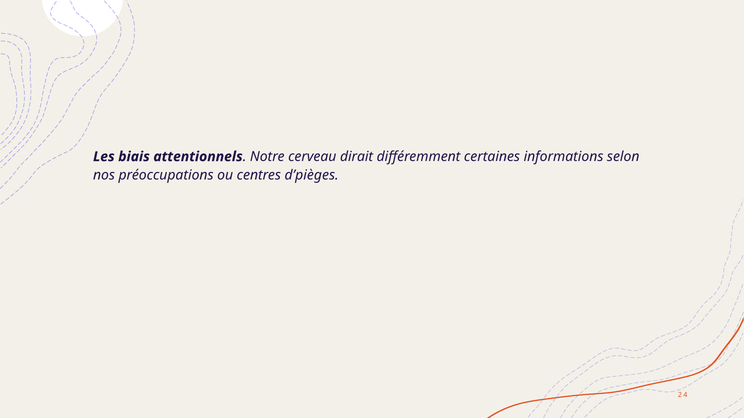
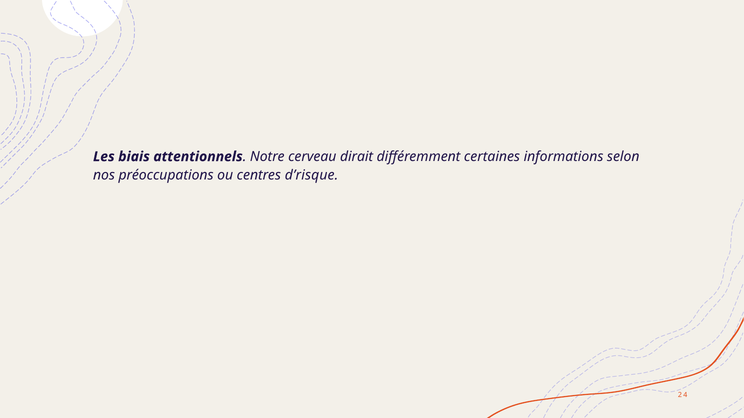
d’pièges: d’pièges -> d’risque
